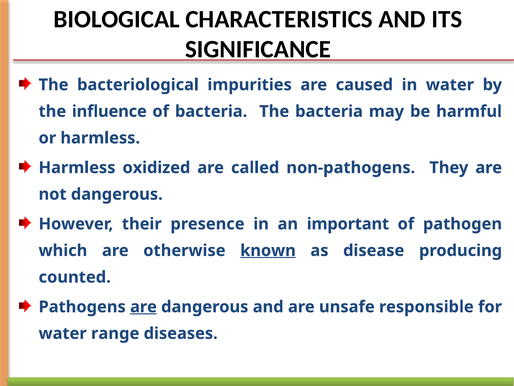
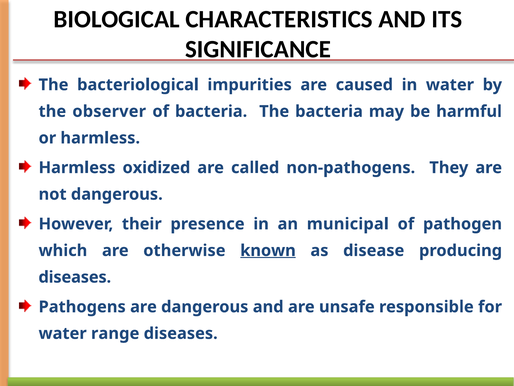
influence: influence -> observer
important: important -> municipal
counted at (75, 277): counted -> diseases
are at (143, 306) underline: present -> none
